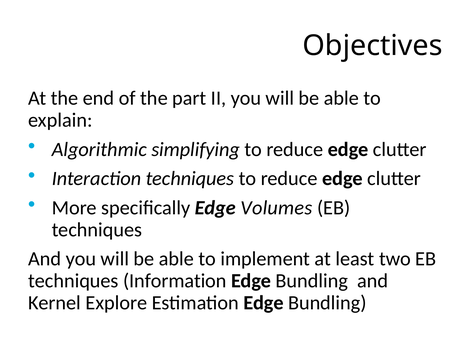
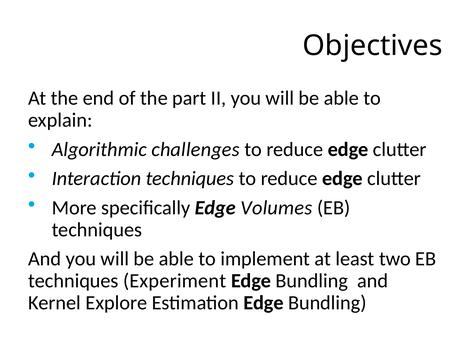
simplifying: simplifying -> challenges
Information: Information -> Experiment
